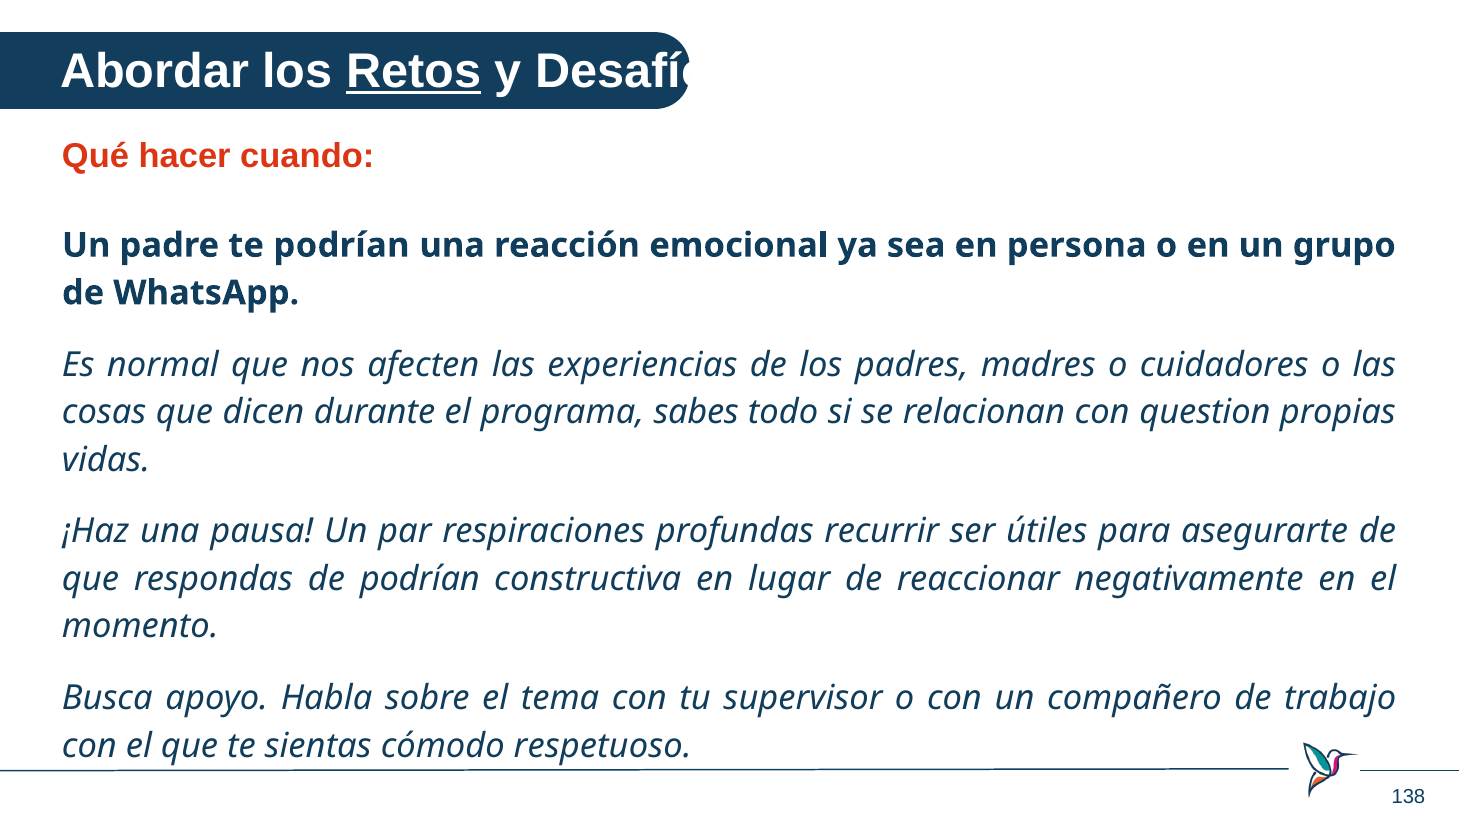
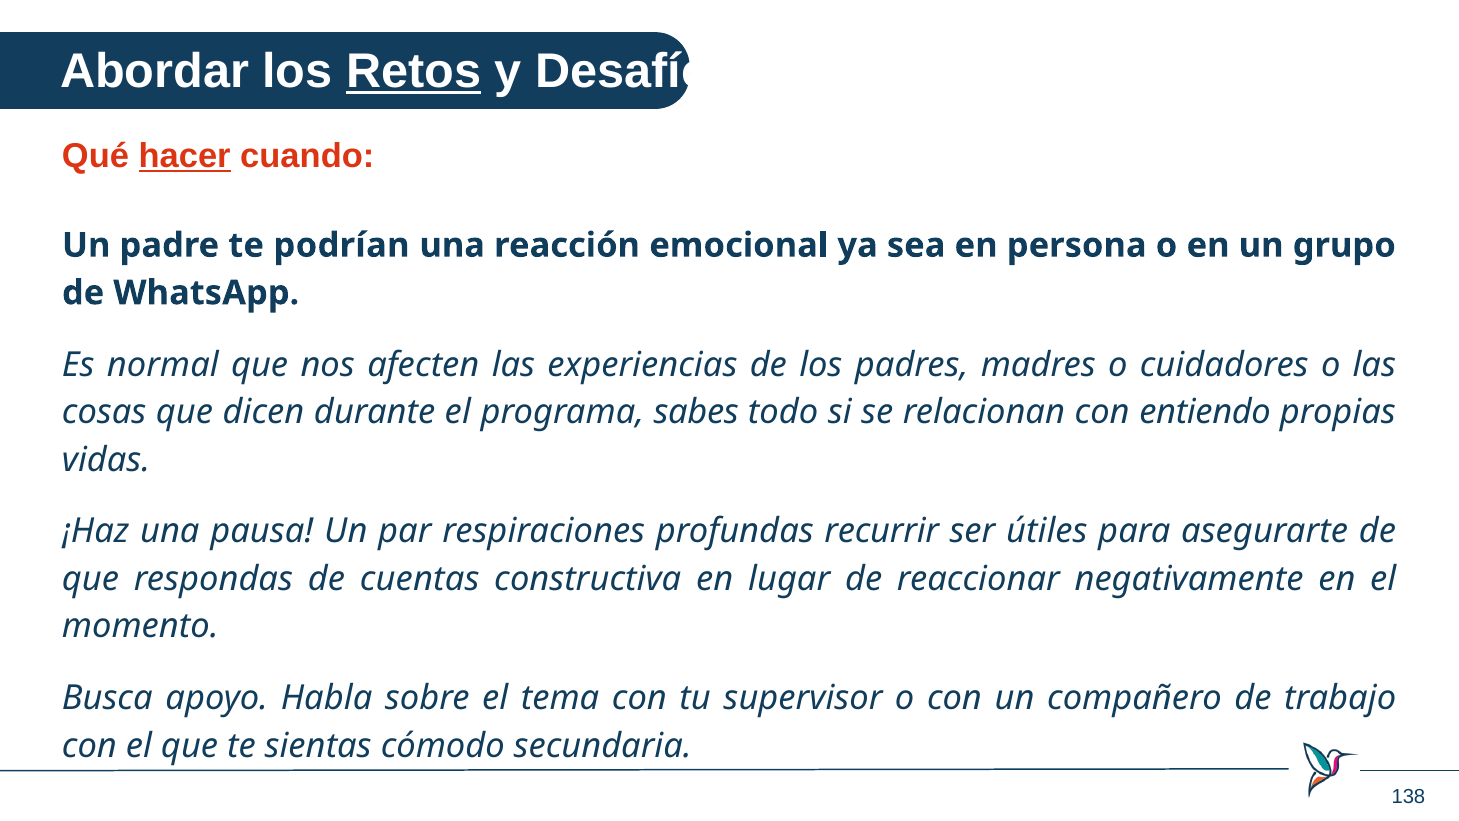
hacer underline: none -> present
question: question -> entiendo
de podrían: podrían -> cuentas
respetuoso: respetuoso -> secundaria
